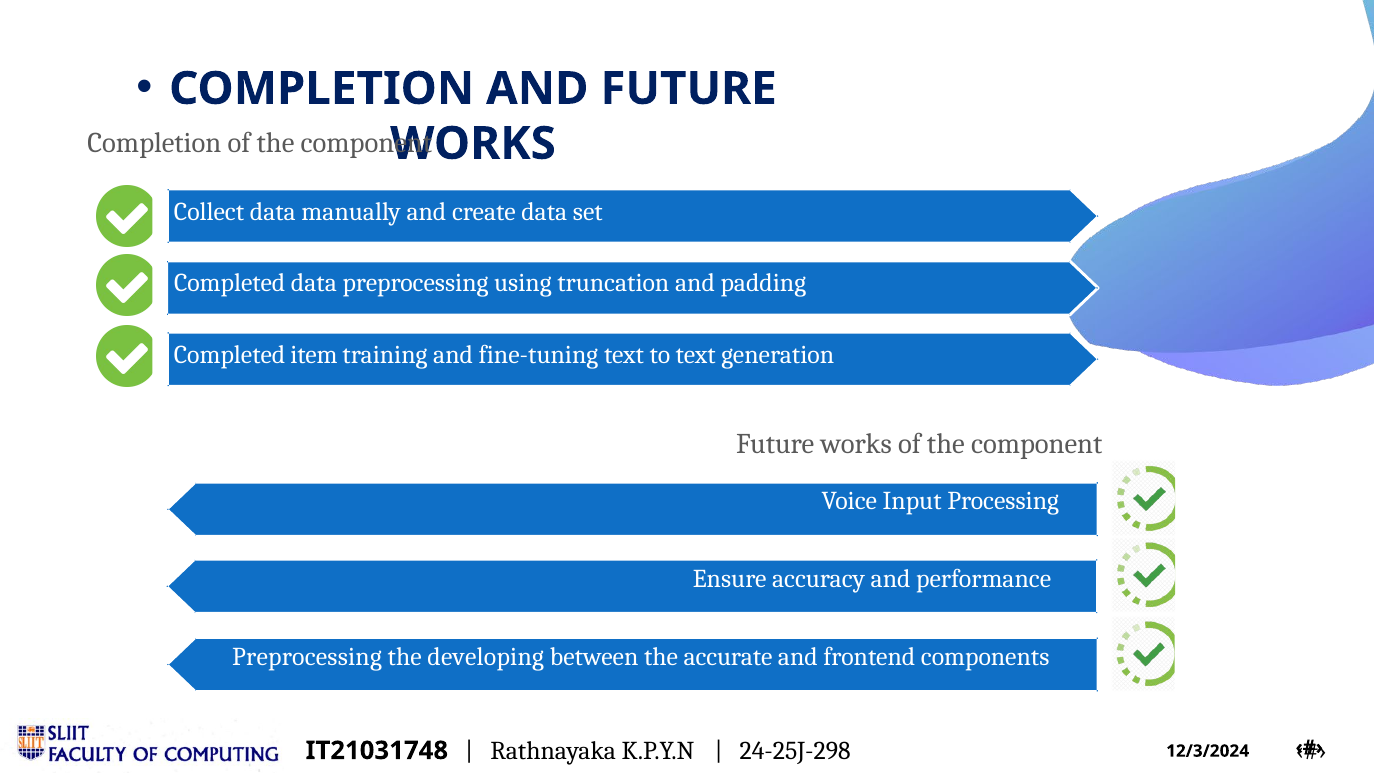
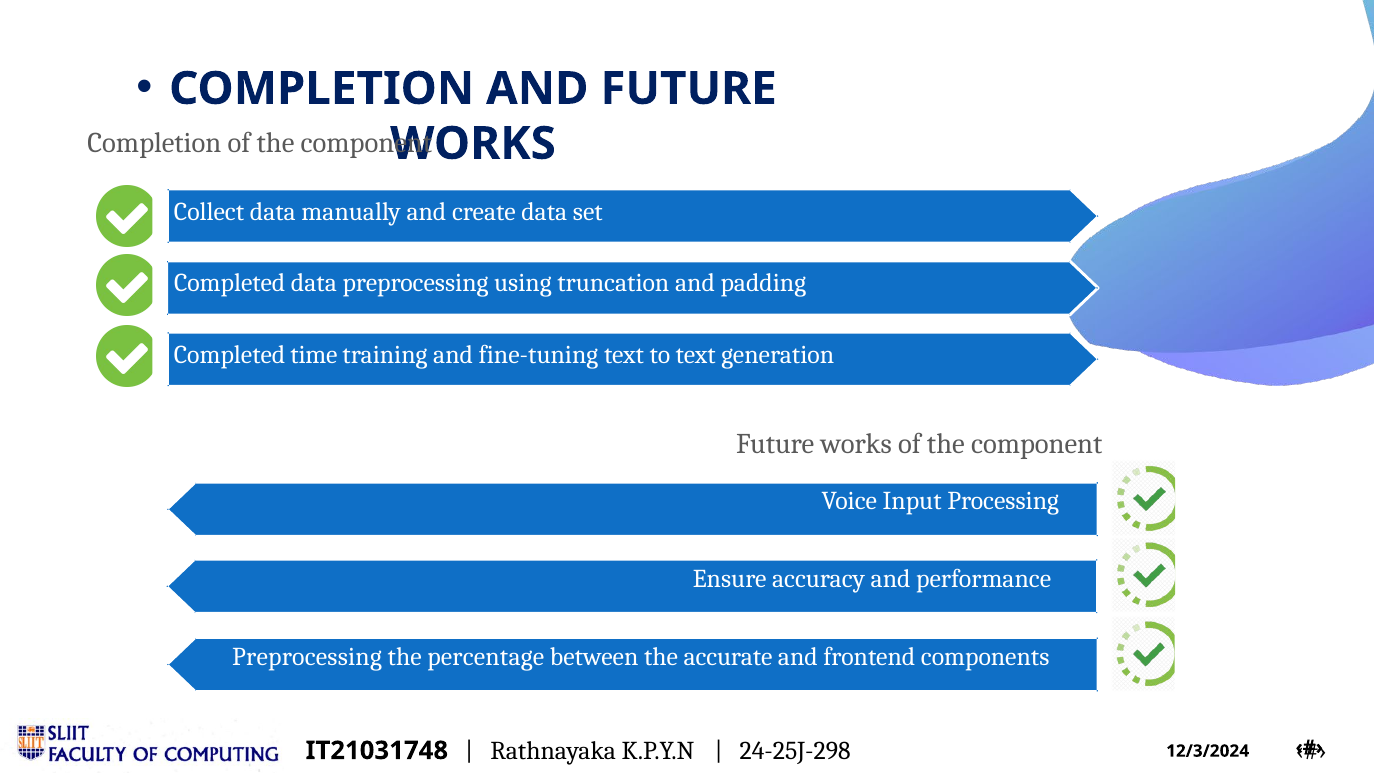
item: item -> time
developing: developing -> percentage
